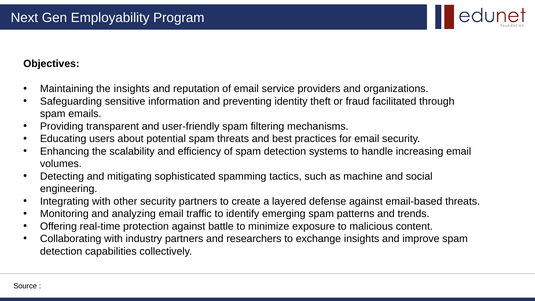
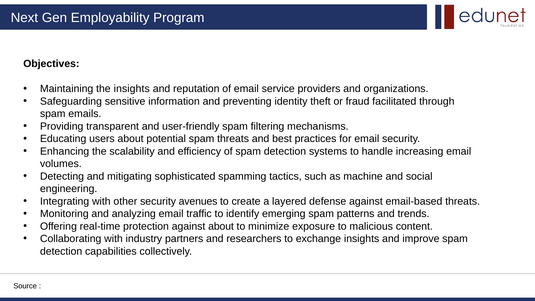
security partners: partners -> avenues
against battle: battle -> about
